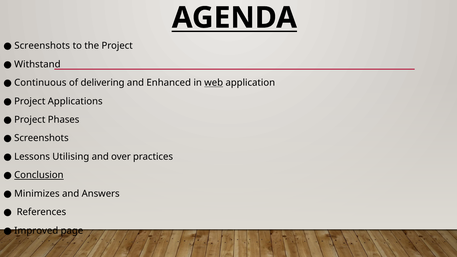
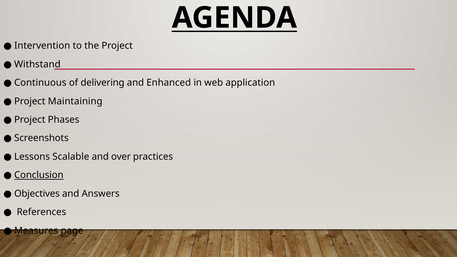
Screenshots at (42, 46): Screenshots -> Intervention
web underline: present -> none
Applications: Applications -> Maintaining
Utilising: Utilising -> Scalable
Minimizes: Minimizes -> Objectives
Improved: Improved -> Measures
